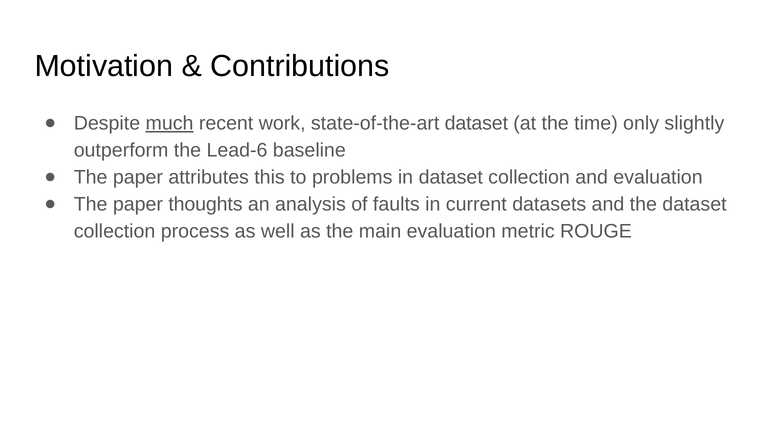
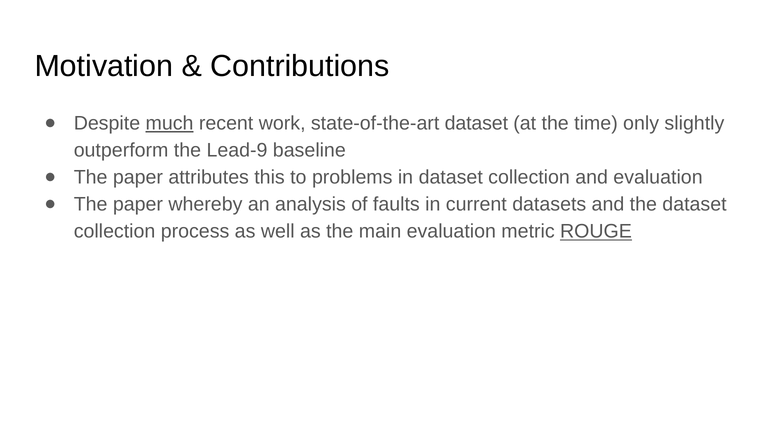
Lead-6: Lead-6 -> Lead-9
thoughts: thoughts -> whereby
ROUGE underline: none -> present
